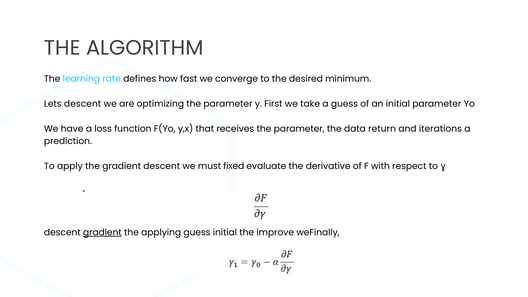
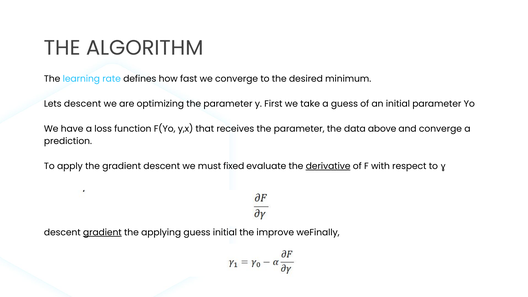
return: return -> above
and iterations: iterations -> converge
derivative underline: none -> present
